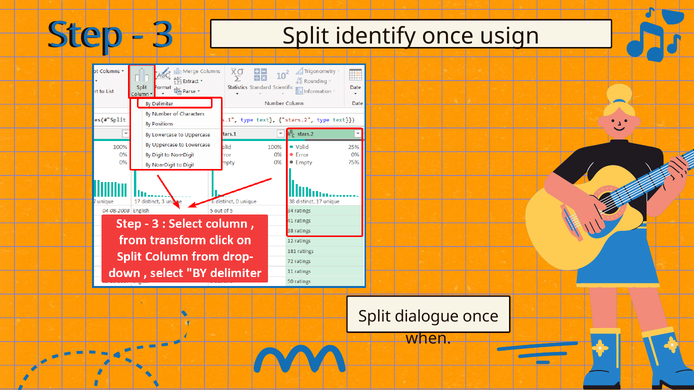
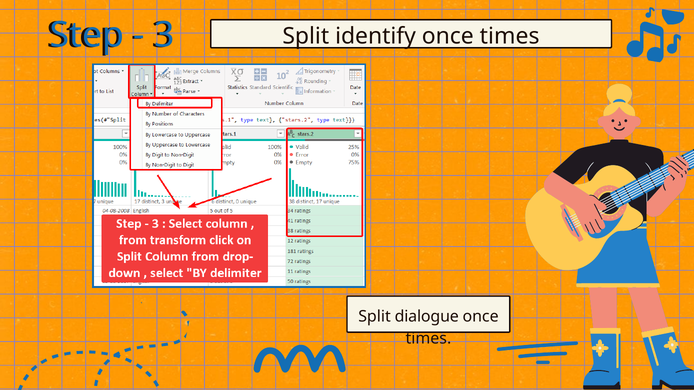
usign at (510, 36): usign -> times
when at (428, 339): when -> times
